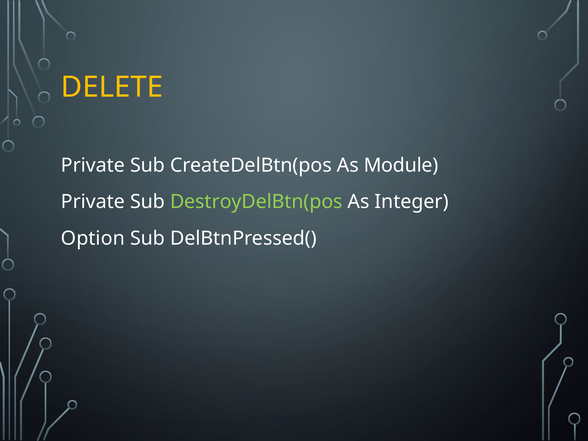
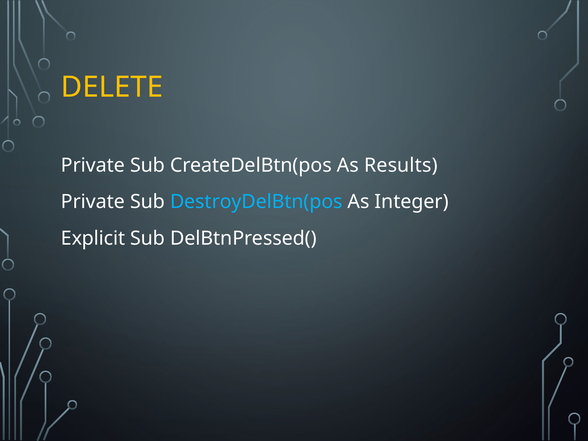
Module: Module -> Results
DestroyDelBtn(pos colour: light green -> light blue
Option: Option -> Explicit
